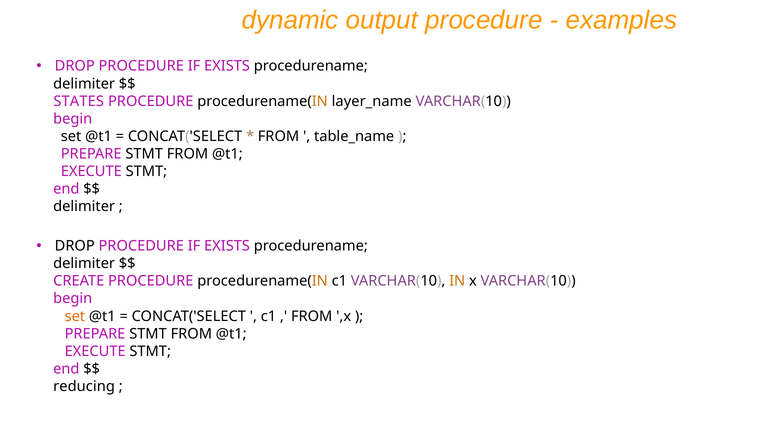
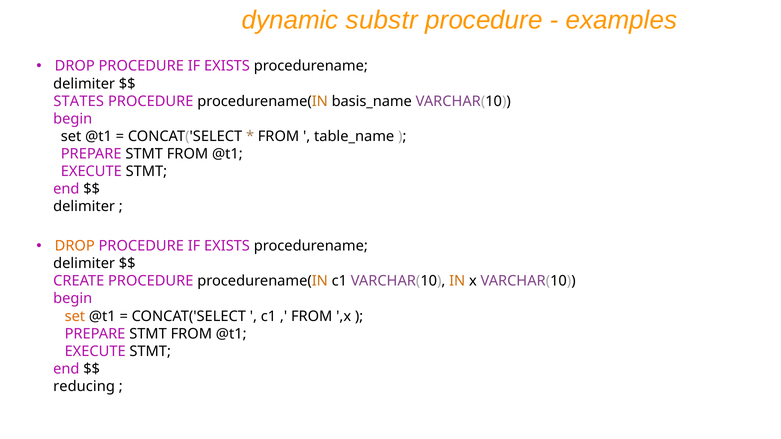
output: output -> substr
layer_name: layer_name -> basis_name
DROP at (75, 246) colour: black -> orange
